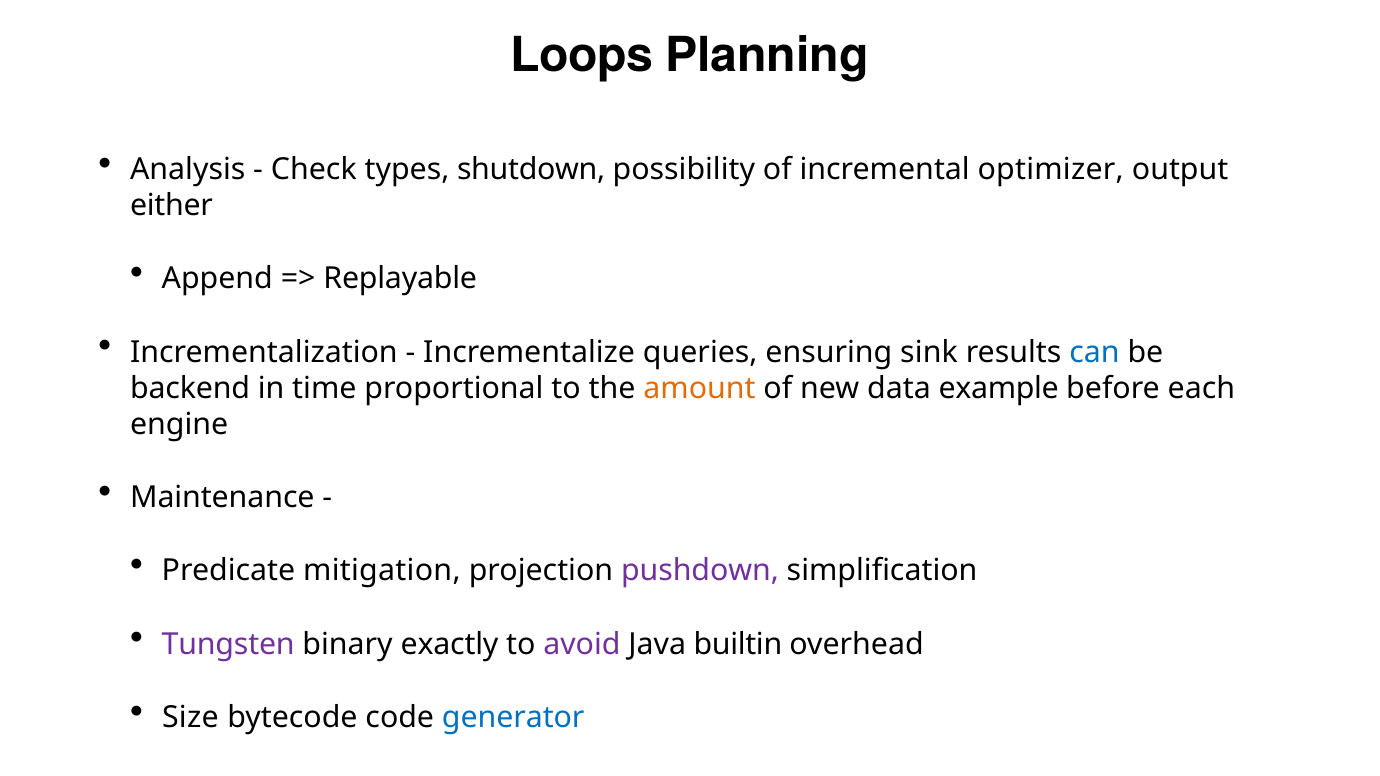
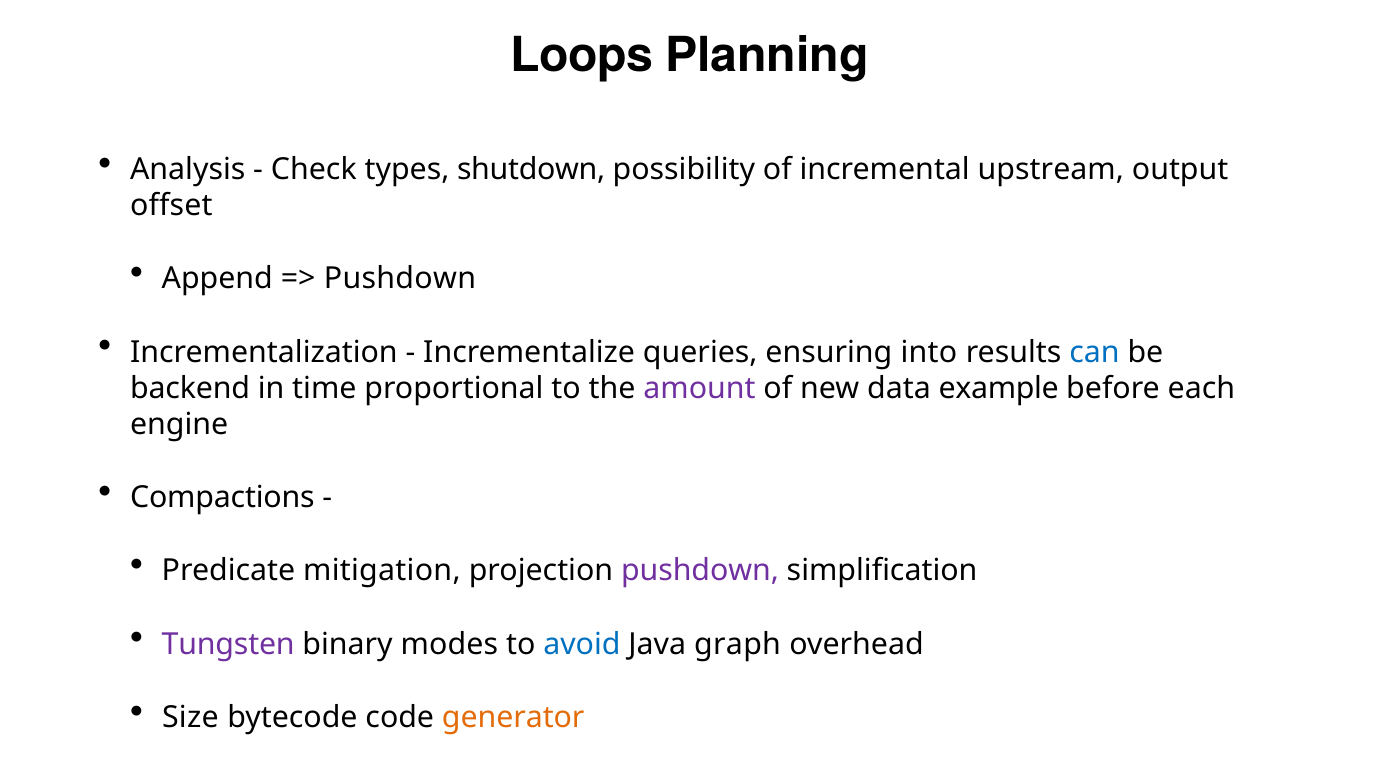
optimizer: optimizer -> upstream
either: either -> offset
Replayable at (400, 279): Replayable -> Pushdown
sink: sink -> into
amount colour: orange -> purple
Maintenance: Maintenance -> Compactions
exactly: exactly -> modes
avoid colour: purple -> blue
builtin: builtin -> graph
generator colour: blue -> orange
